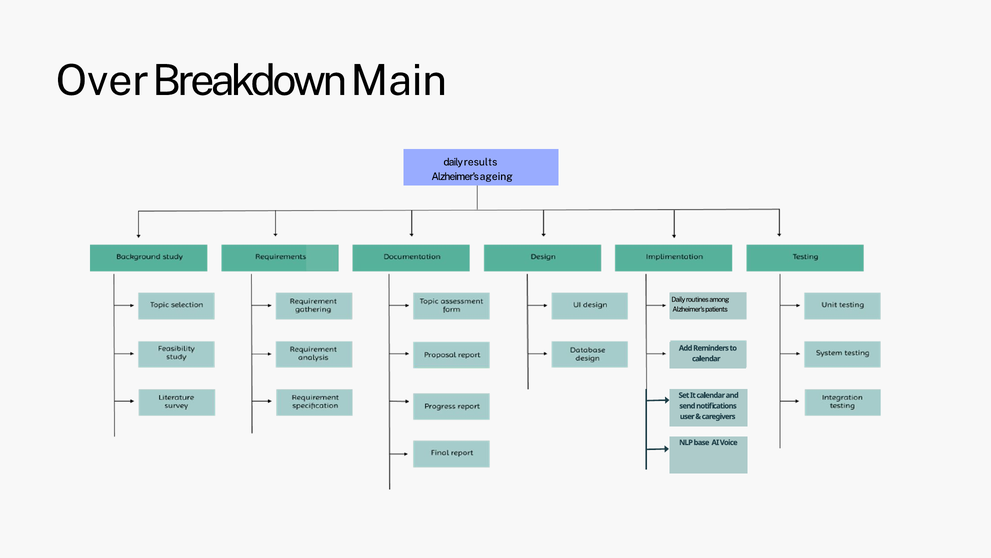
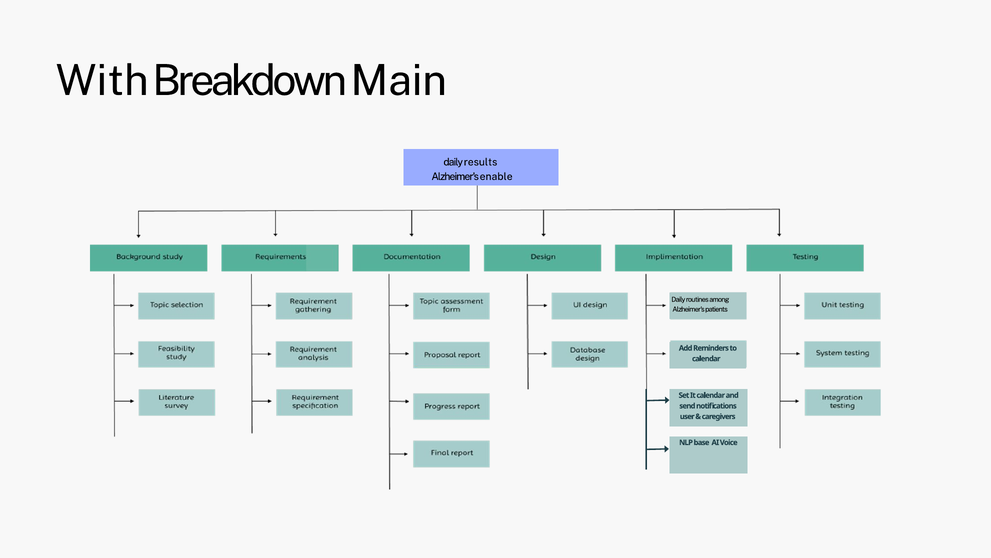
Over: Over -> With
ageing: ageing -> enable
